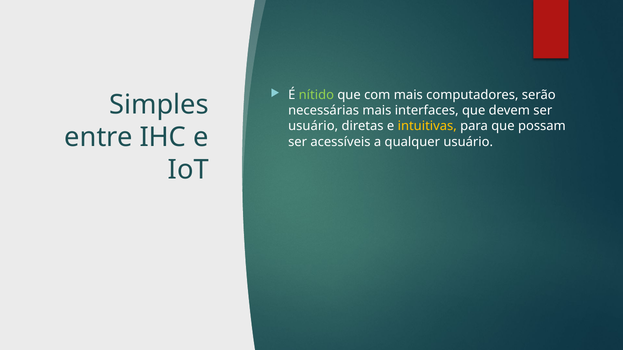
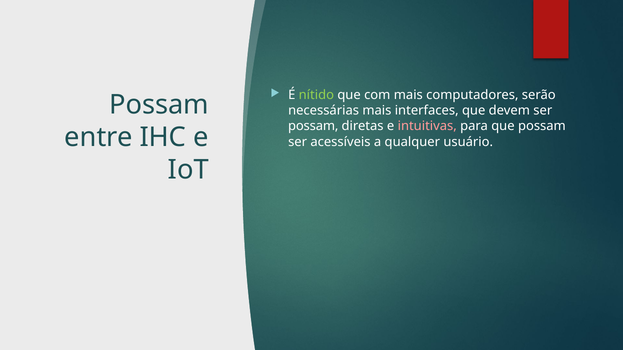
Simples at (159, 105): Simples -> Possam
usuário at (313, 126): usuário -> possam
intuitivas colour: yellow -> pink
